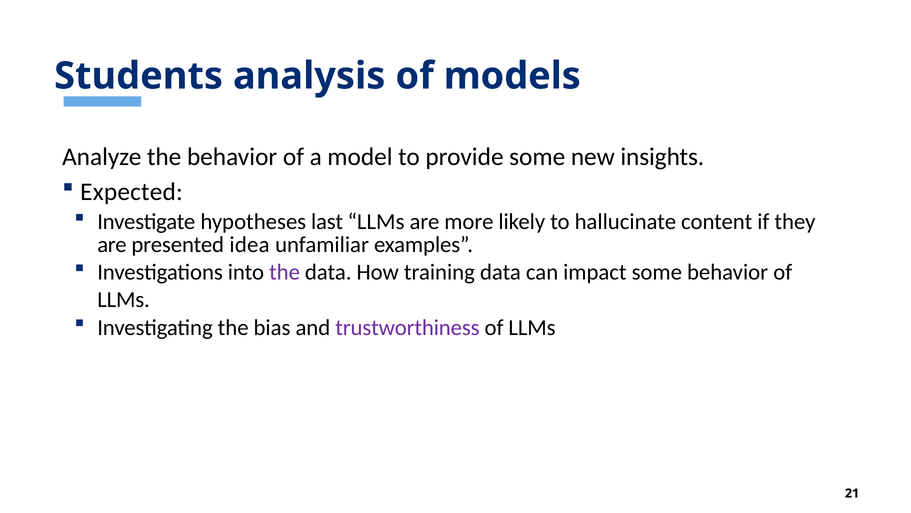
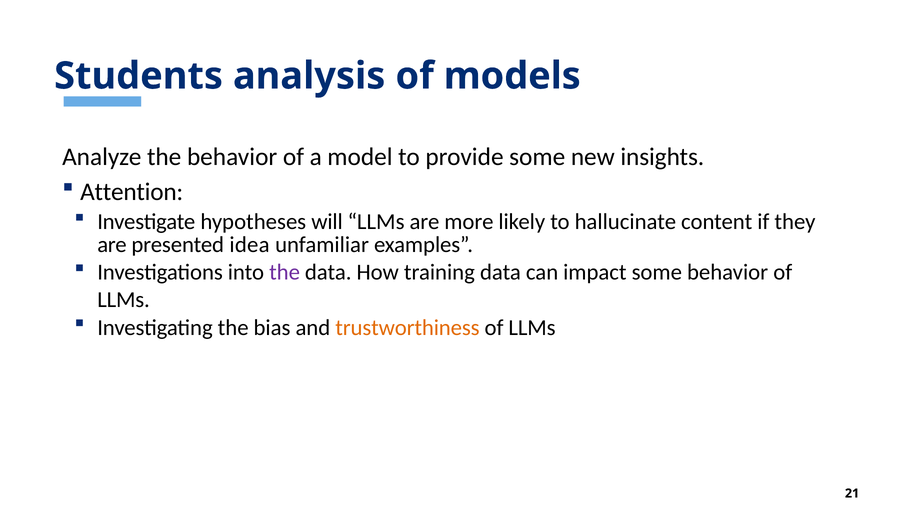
Expected: Expected -> Attention
last: last -> will
trustworthiness colour: purple -> orange
